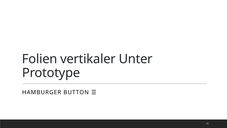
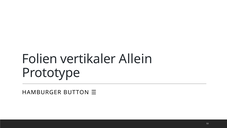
Unter: Unter -> Allein
